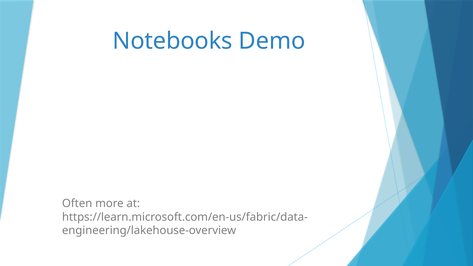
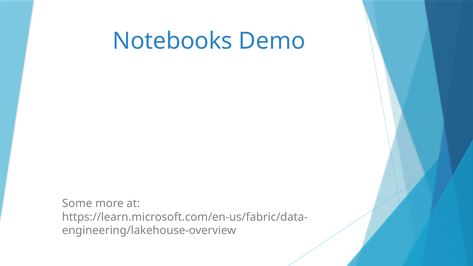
Often: Often -> Some
